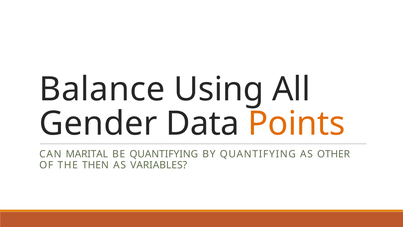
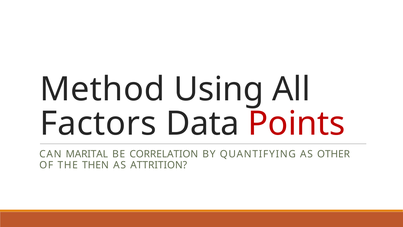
Balance: Balance -> Method
Gender: Gender -> Factors
Points colour: orange -> red
BE QUANTIFYING: QUANTIFYING -> CORRELATION
VARIABLES: VARIABLES -> ATTRITION
